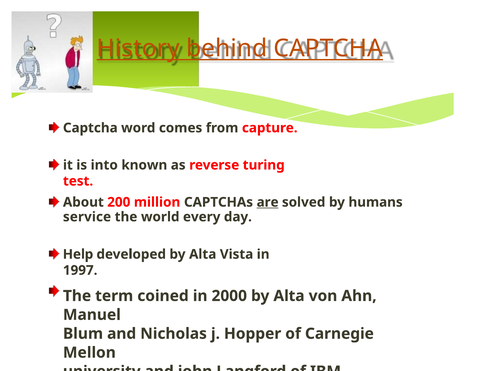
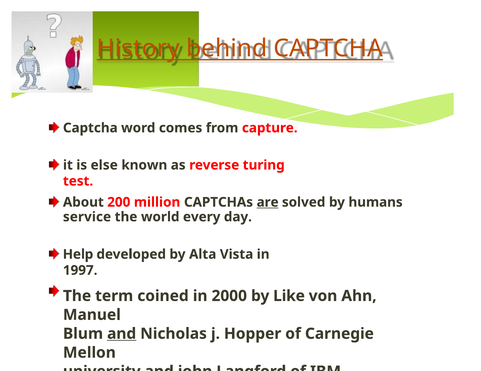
into: into -> else
2000 by Alta: Alta -> Like
and at (122, 334) underline: none -> present
